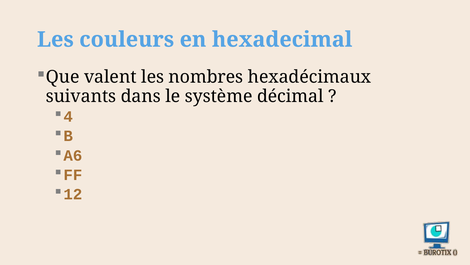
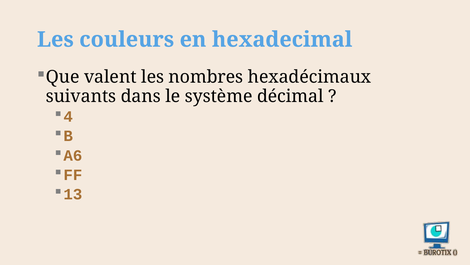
12: 12 -> 13
